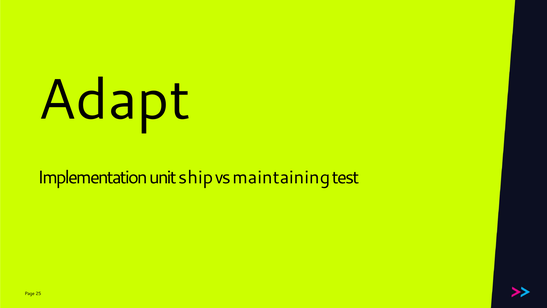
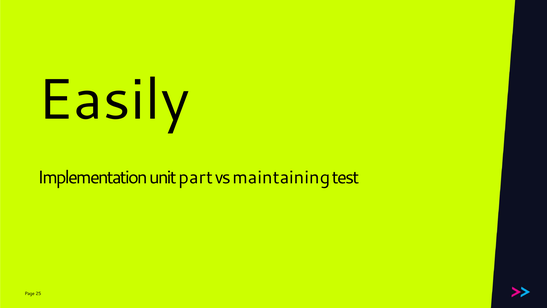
Adapt: Adapt -> Easily
ship: ship -> part
